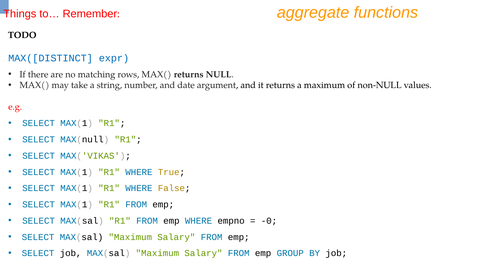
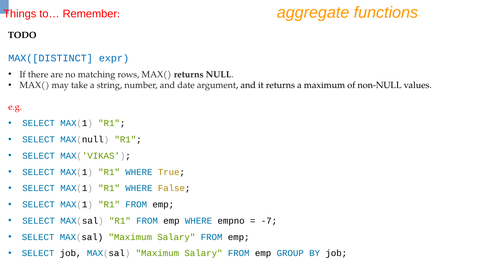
-0: -0 -> -7
